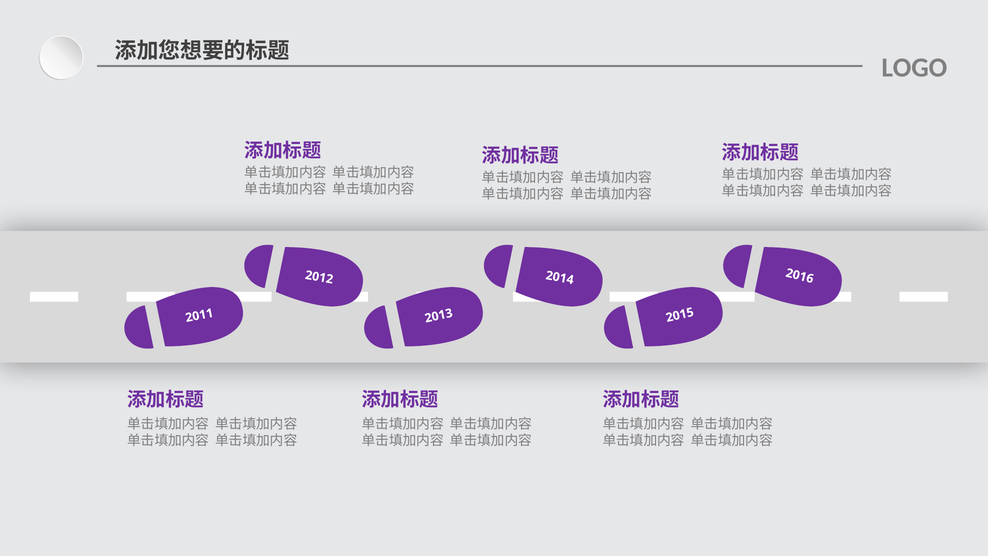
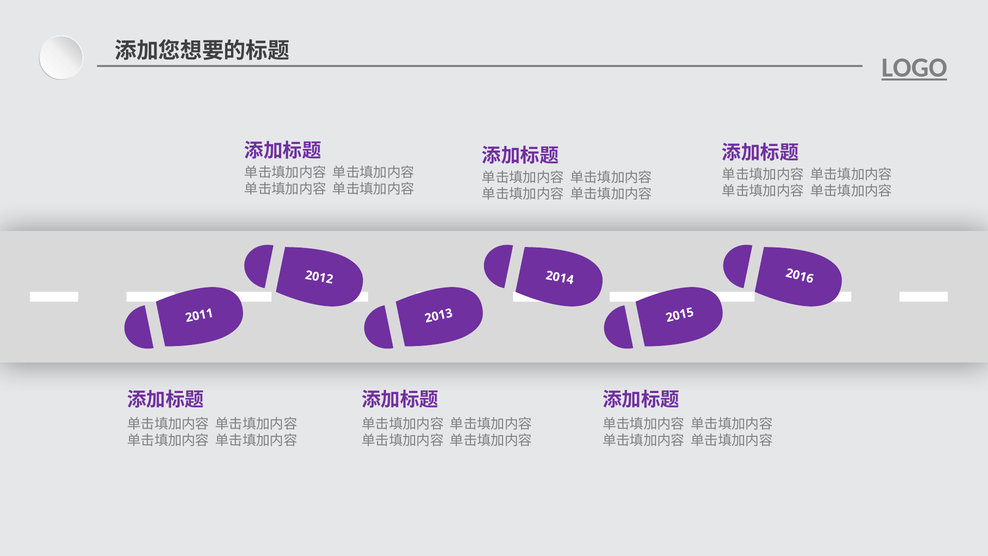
LOGO underline: none -> present
